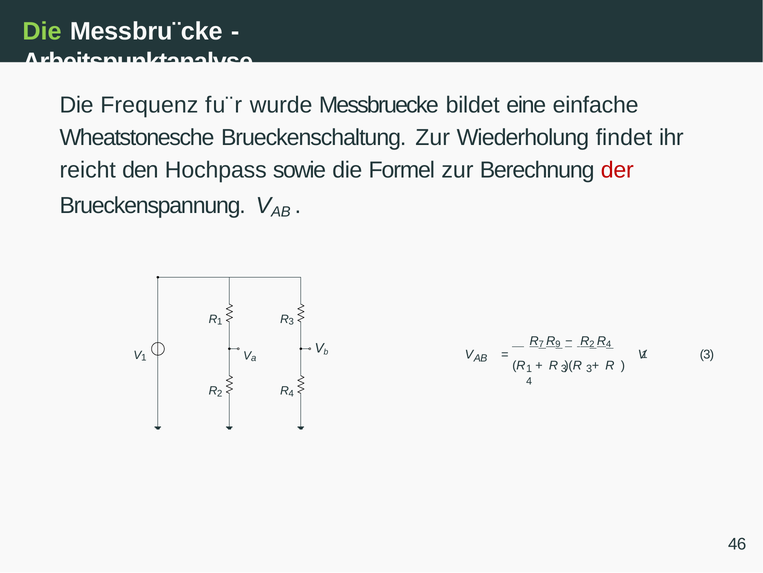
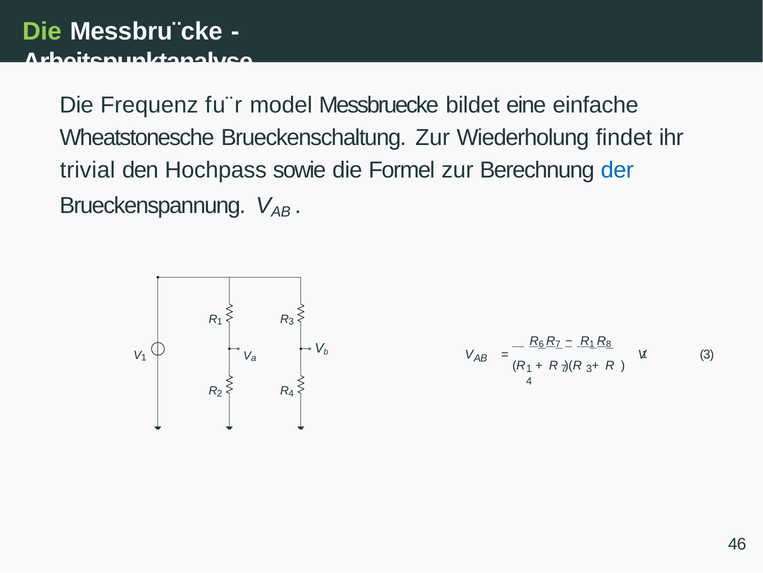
wurde: wurde -> model
reicht: reicht -> trivial
der colour: red -> blue
7: 7 -> 6
R 9: 9 -> 7
R 2: 2 -> 1
R 4: 4 -> 8
1 3: 3 -> 7
